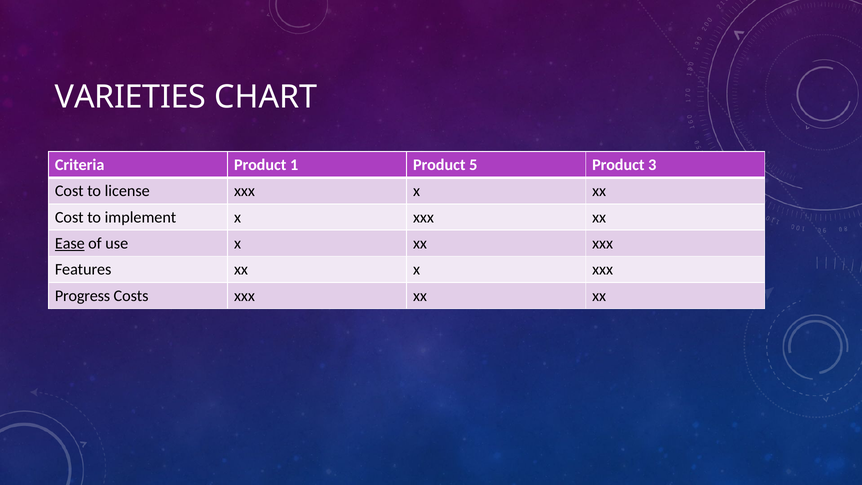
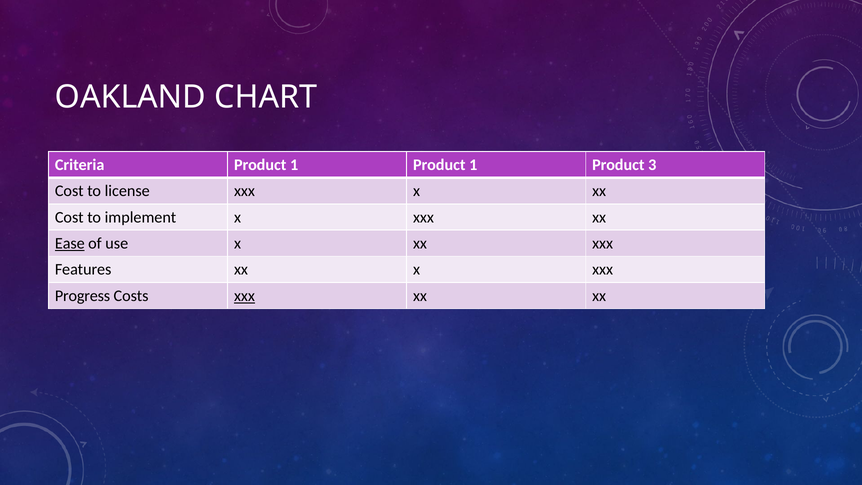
VARIETIES: VARIETIES -> OAKLAND
1 Product 5: 5 -> 1
xxx at (244, 296) underline: none -> present
